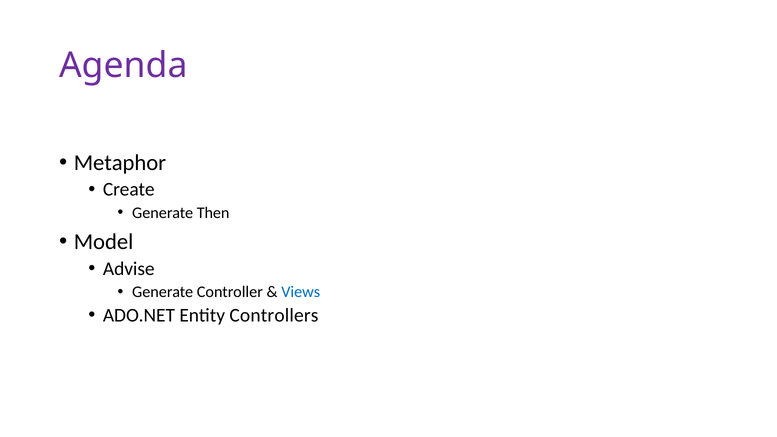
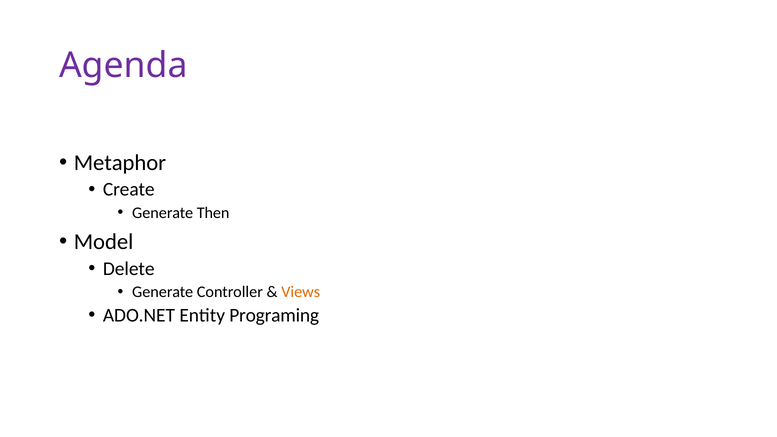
Advise: Advise -> Delete
Views colour: blue -> orange
Controllers: Controllers -> Programing
